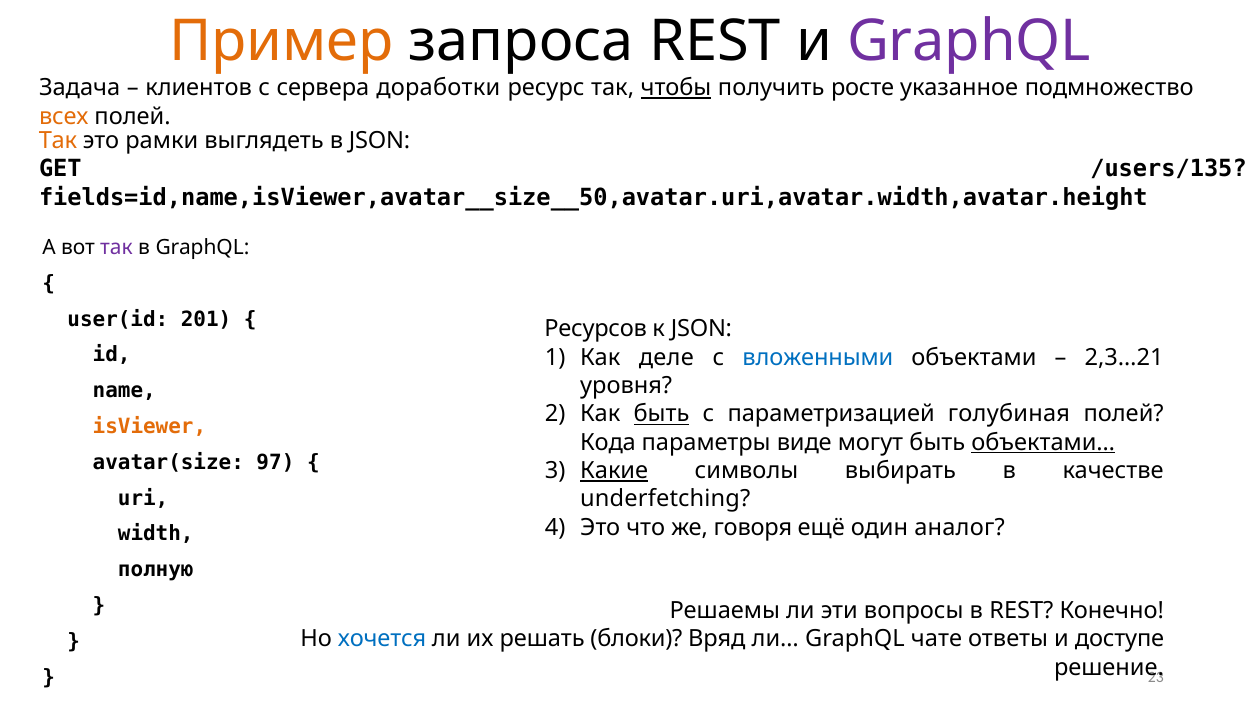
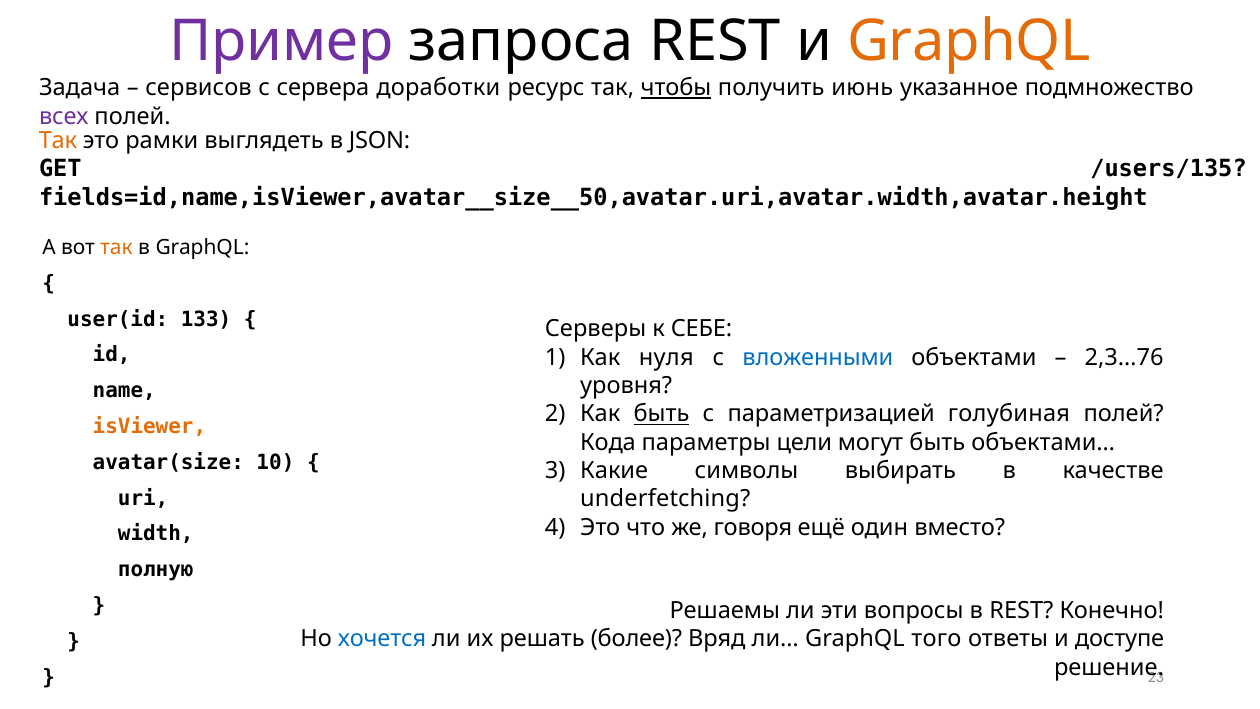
Пример colour: orange -> purple
GraphQL at (969, 41) colour: purple -> orange
клиентов: клиентов -> сервисов
росте: росте -> июнь
всех colour: orange -> purple
так at (116, 248) colour: purple -> orange
201: 201 -> 133
Ресурсов: Ресурсов -> Серверы
к JSON: JSON -> СЕБЕ
деле: деле -> нуля
2,3…21: 2,3…21 -> 2,3…76
виде: виде -> цели
объектами… underline: present -> none
97: 97 -> 10
Какие underline: present -> none
аналог: аналог -> вместо
блоки: блоки -> более
чате: чате -> того
